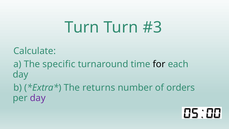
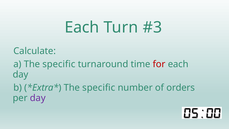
Turn at (82, 27): Turn -> Each
for colour: black -> red
returns at (99, 88): returns -> specific
